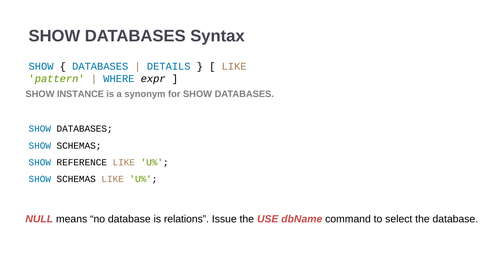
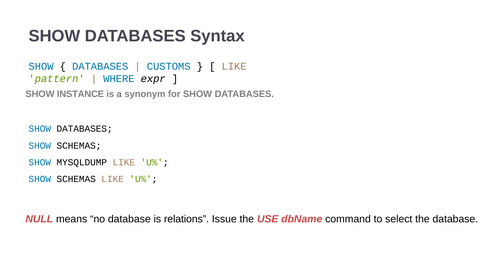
DETAILS: DETAILS -> CUSTOMS
REFERENCE: REFERENCE -> MYSQLDUMP
